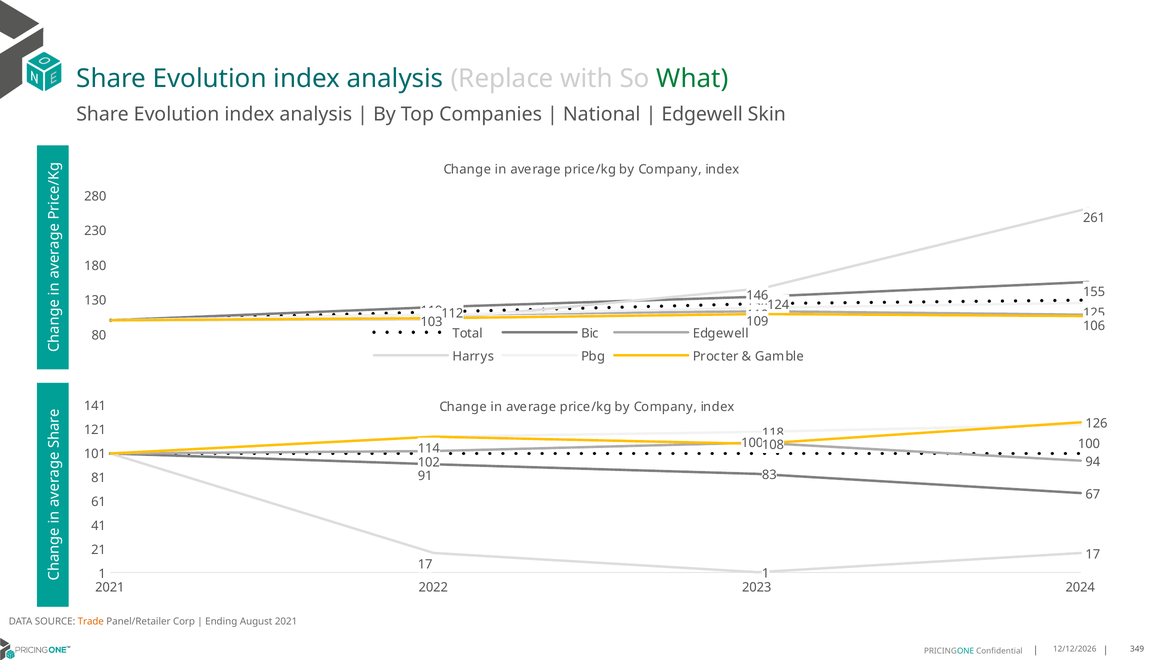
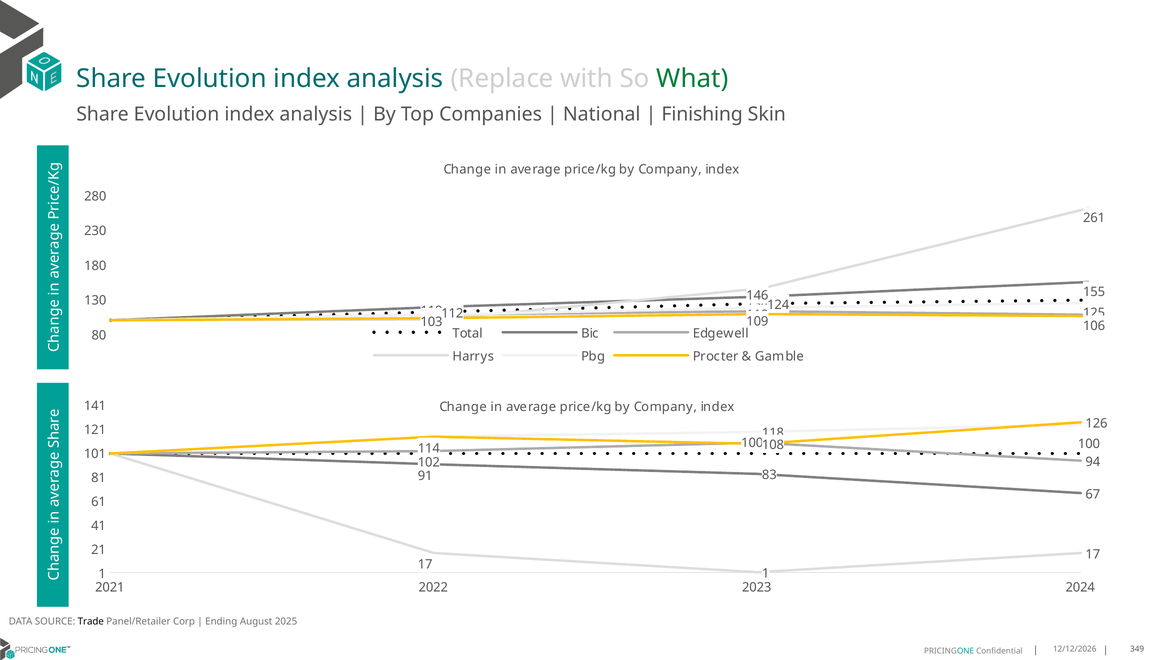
Edgewell at (702, 114): Edgewell -> Finishing
Trade colour: orange -> black
August 2021: 2021 -> 2025
